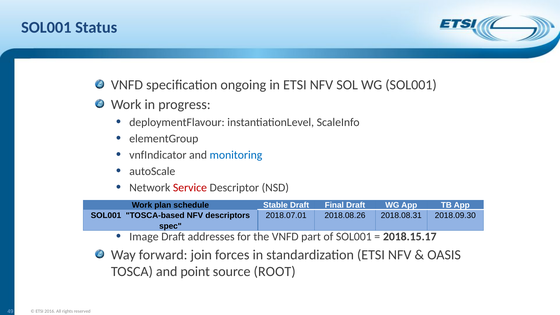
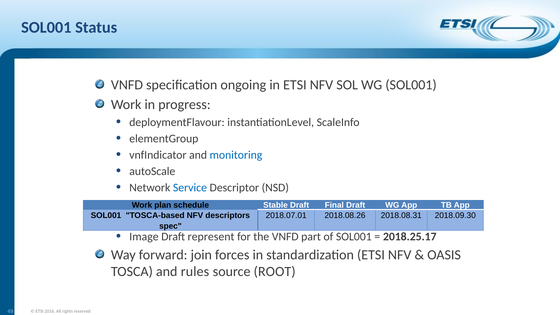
Service colour: red -> blue
addresses: addresses -> represent
2018.15.17: 2018.15.17 -> 2018.25.17
point: point -> rules
